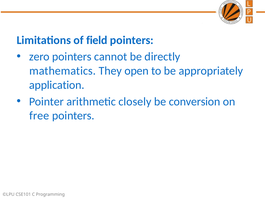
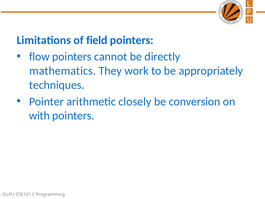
zero: zero -> flow
open: open -> work
application: application -> techniques
free: free -> with
